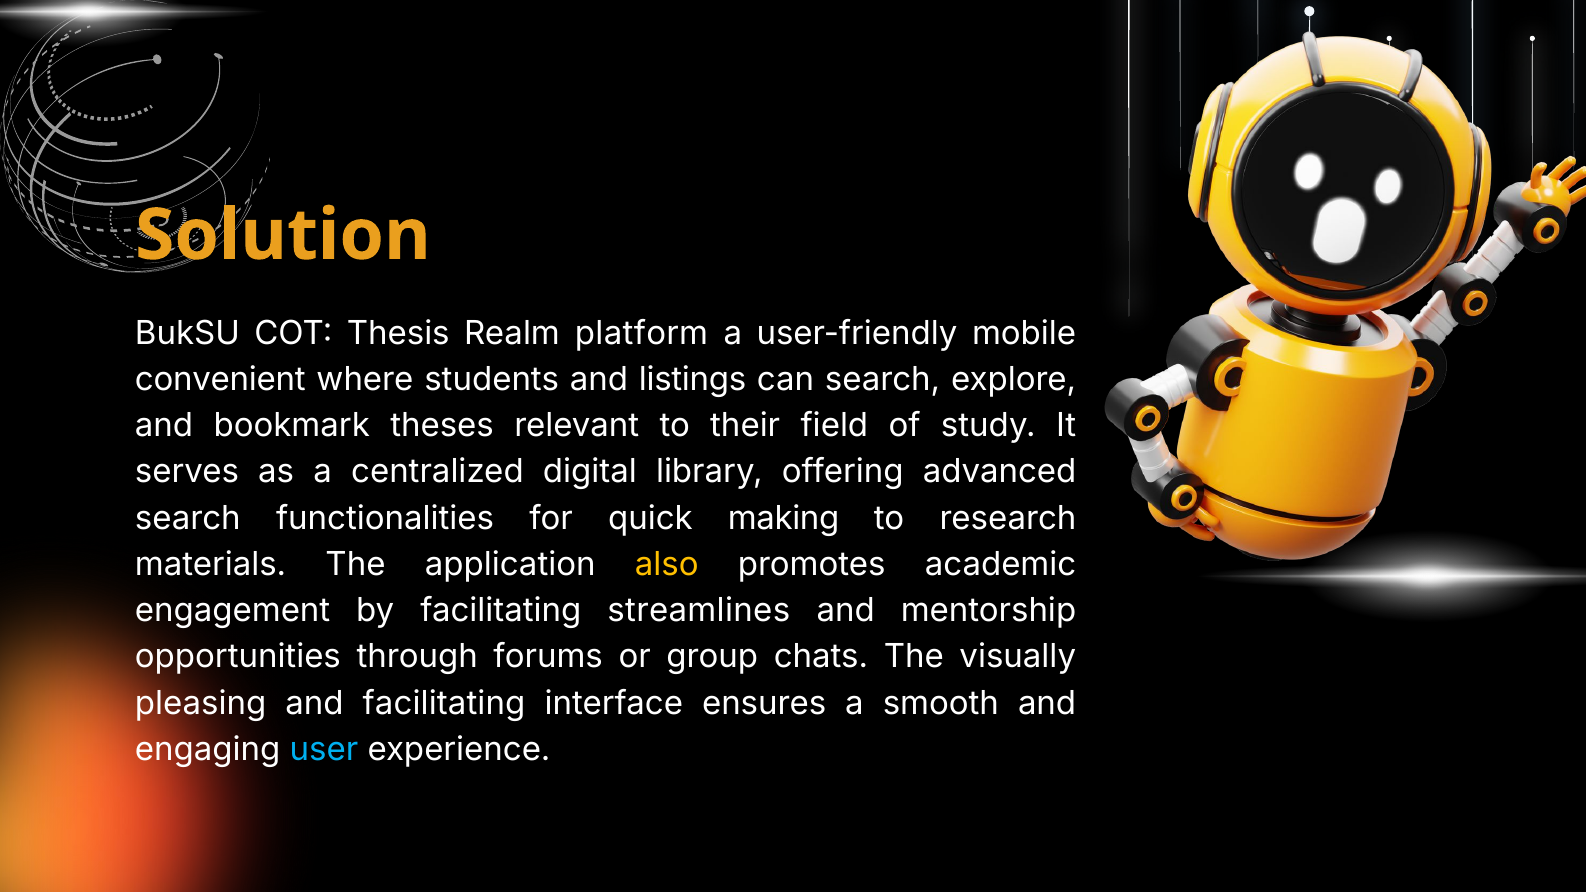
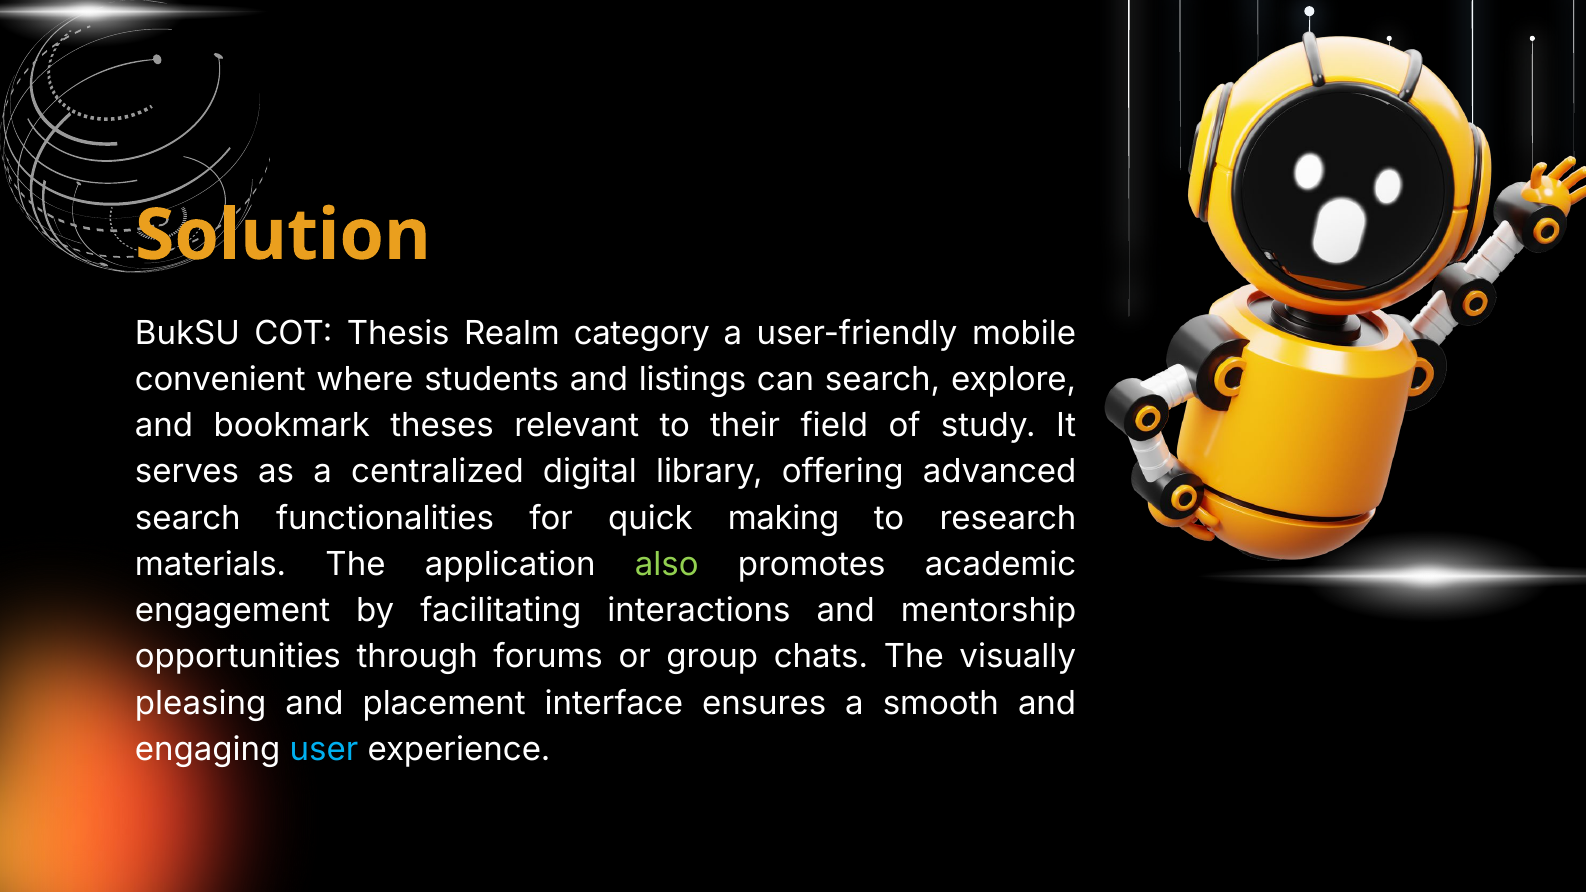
platform: platform -> category
also colour: yellow -> light green
streamlines: streamlines -> interactions
and facilitating: facilitating -> placement
